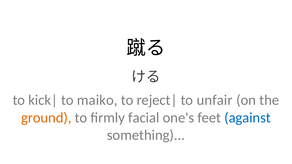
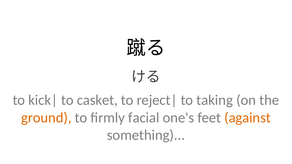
maiko: maiko -> casket
unfair: unfair -> taking
against colour: blue -> orange
